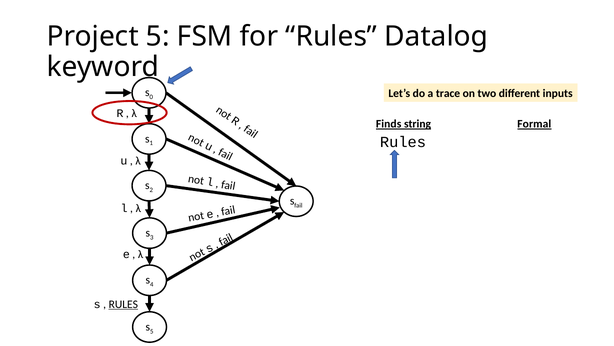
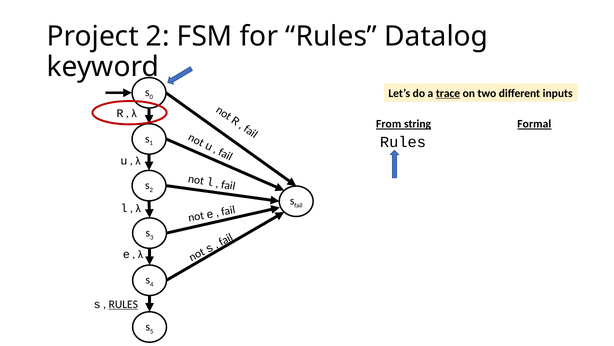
Project 5: 5 -> 2
trace underline: none -> present
Finds: Finds -> From
